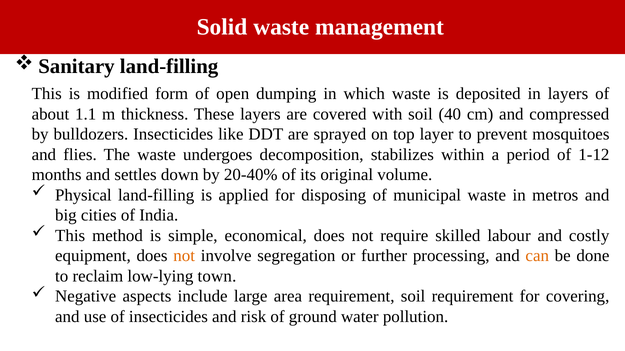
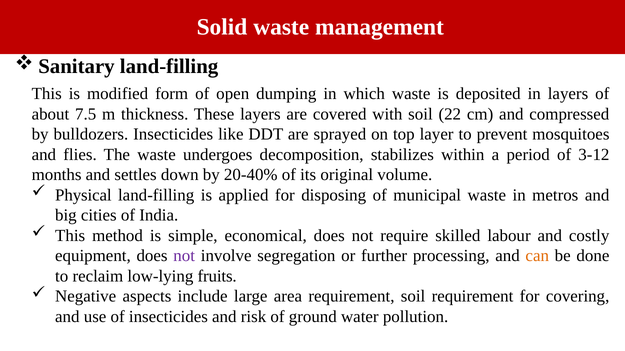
1.1: 1.1 -> 7.5
40: 40 -> 22
1-12: 1-12 -> 3-12
not at (184, 256) colour: orange -> purple
town: town -> fruits
